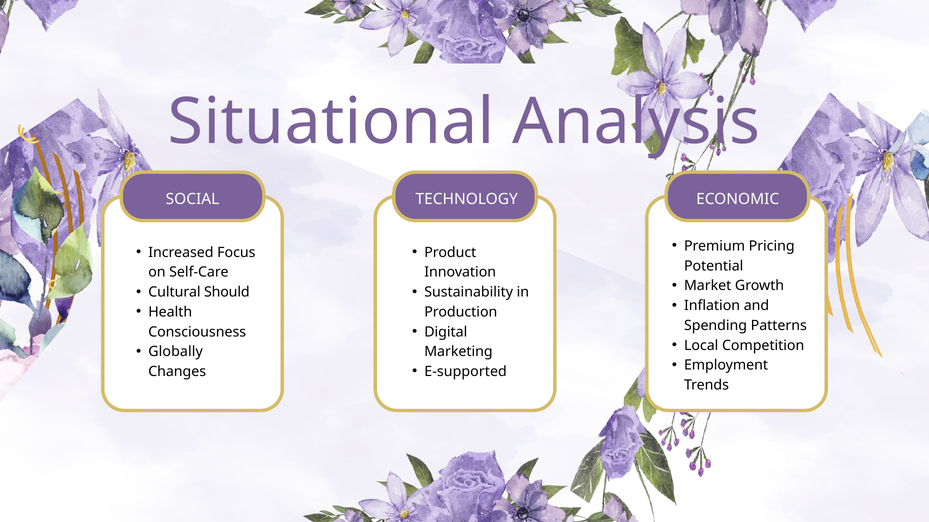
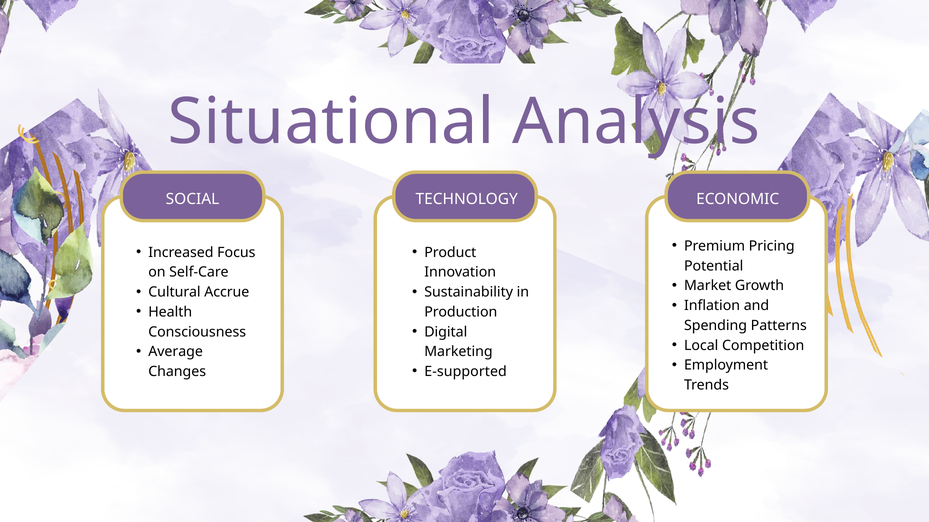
Should: Should -> Accrue
Globally: Globally -> Average
